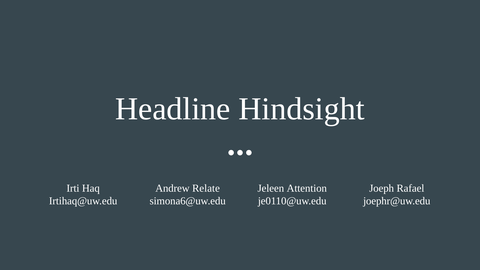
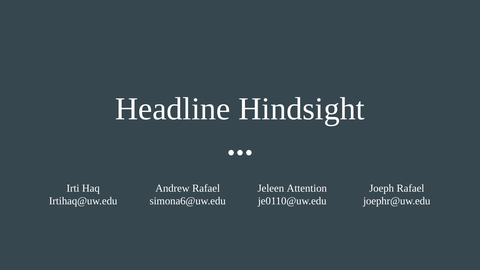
Andrew Relate: Relate -> Rafael
